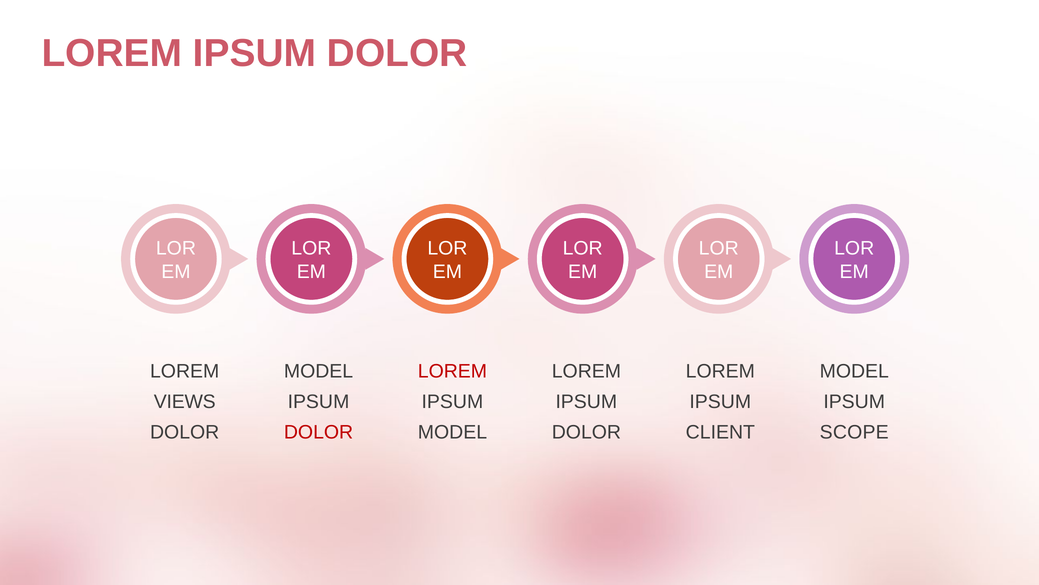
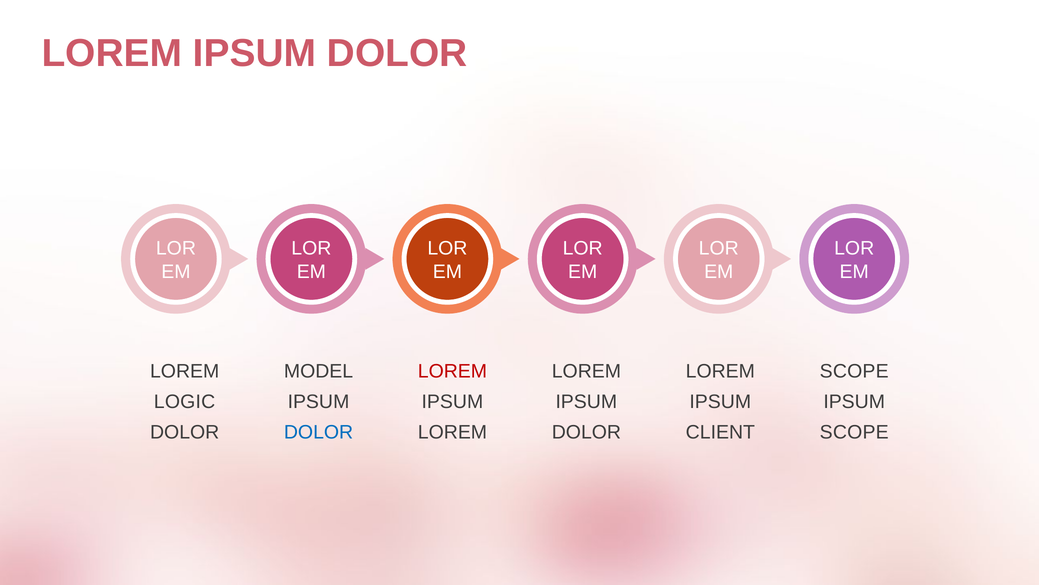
MODEL at (854, 371): MODEL -> SCOPE
VIEWS: VIEWS -> LOGIC
DOLOR at (319, 432) colour: red -> blue
MODEL at (452, 432): MODEL -> LOREM
